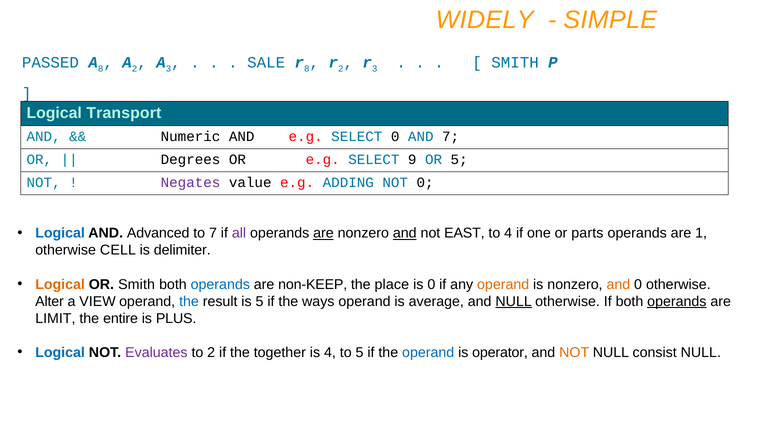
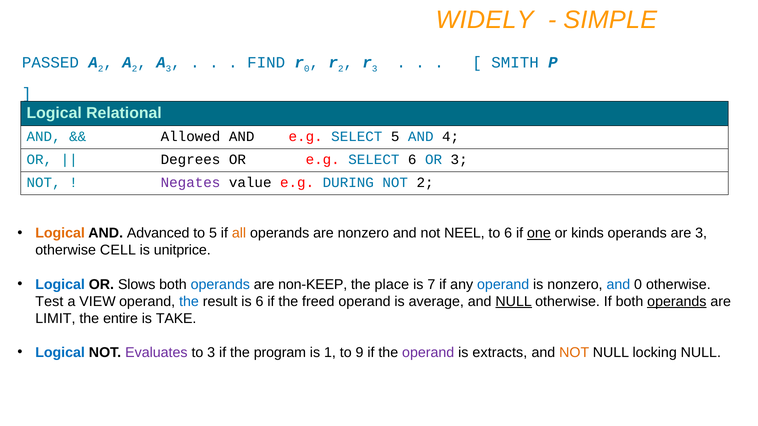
8 at (101, 69): 8 -> 2
SALE: SALE -> FIND
8 at (307, 69): 8 -> 0
Transport: Transport -> Relational
Numeric: Numeric -> Allowed
SELECT 0: 0 -> 5
AND 7: 7 -> 4
SELECT 9: 9 -> 6
OR 5: 5 -> 3
ADDING: ADDING -> DURING
NOT 0: 0 -> 2
Logical at (60, 233) colour: blue -> orange
to 7: 7 -> 5
all colour: purple -> orange
are at (323, 233) underline: present -> none
and at (405, 233) underline: present -> none
EAST: EAST -> NEEL
to 4: 4 -> 6
one underline: none -> present
parts: parts -> kinds
are 1: 1 -> 3
delimiter: delimiter -> unitprice
Logical at (60, 285) colour: orange -> blue
OR Smith: Smith -> Slows
is 0: 0 -> 7
operand at (503, 285) colour: orange -> blue
and at (618, 285) colour: orange -> blue
Alter: Alter -> Test
is 5: 5 -> 6
ways: ways -> freed
PLUS: PLUS -> TAKE
to 2: 2 -> 3
together: together -> program
is 4: 4 -> 1
to 5: 5 -> 9
operand at (428, 353) colour: blue -> purple
operator: operator -> extracts
consist: consist -> locking
